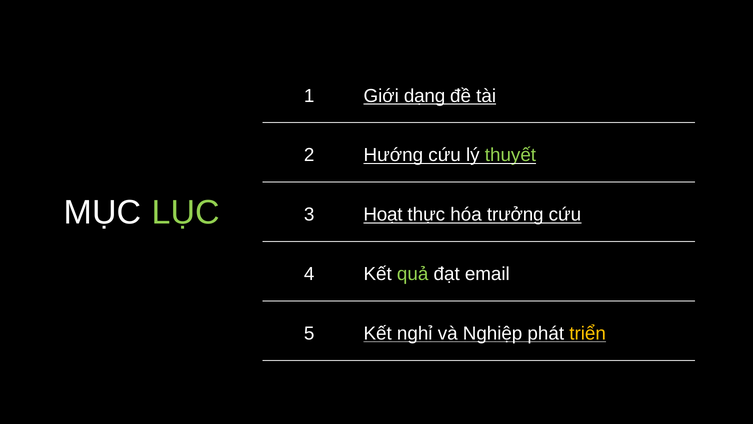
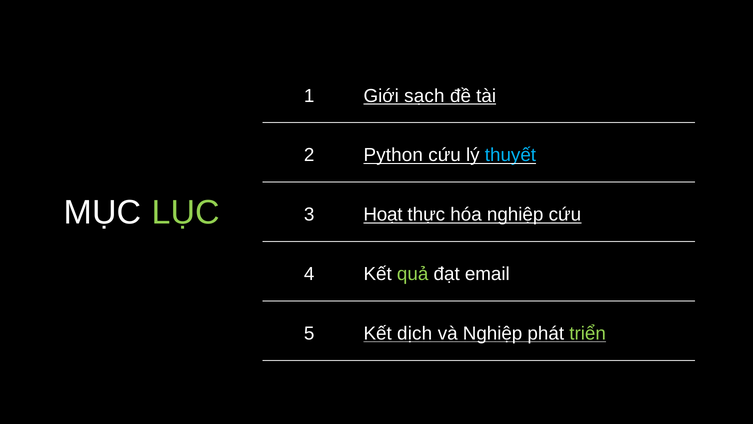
dạng: dạng -> sạch
Hướng: Hướng -> Python
thuyết colour: light green -> light blue
hóa trưởng: trưởng -> nghiệp
nghỉ: nghỉ -> dịch
triển colour: yellow -> light green
